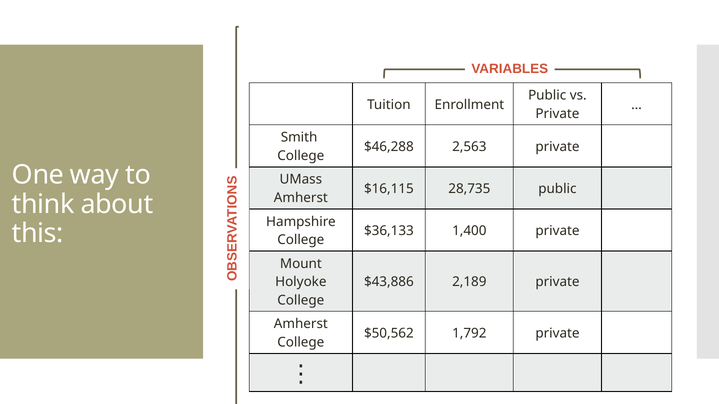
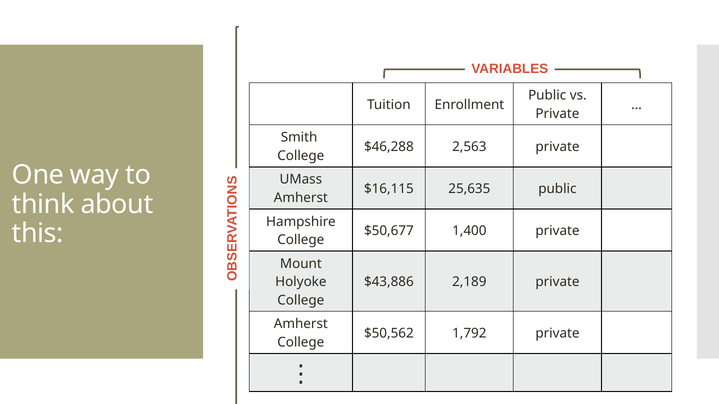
28,735: 28,735 -> 25,635
$36,133: $36,133 -> $50,677
